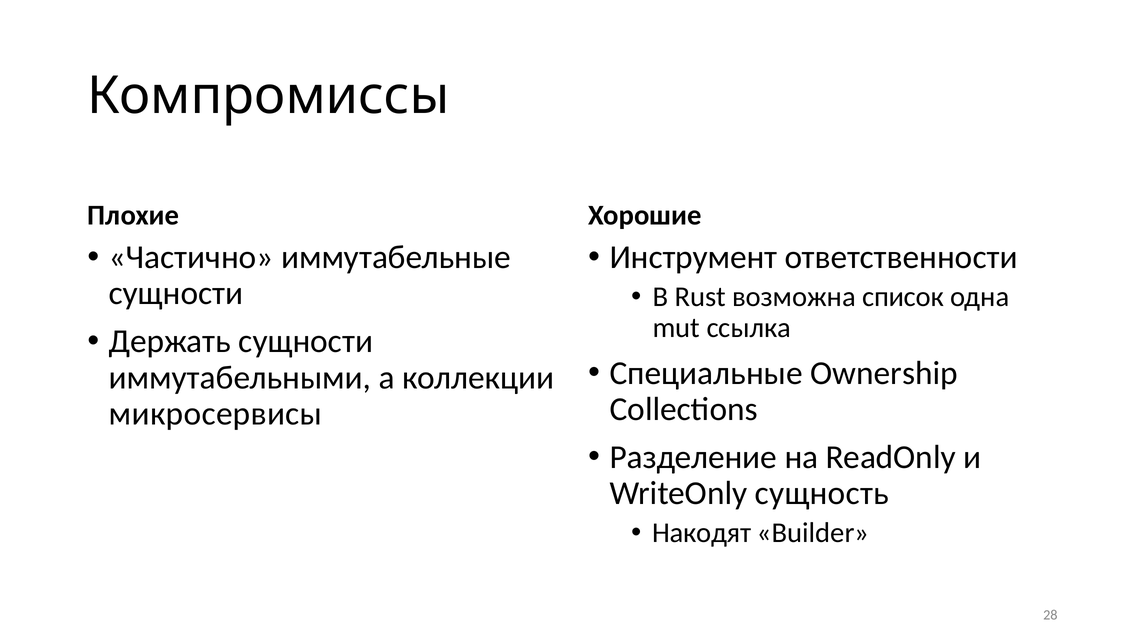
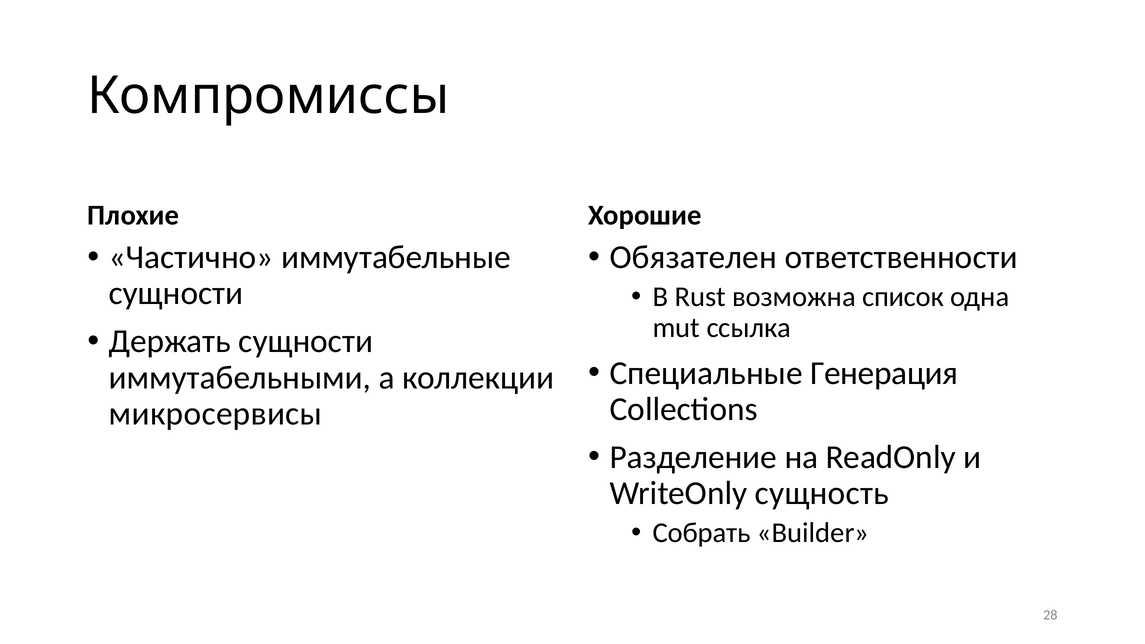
Инструмент: Инструмент -> Обязателен
Ownership: Ownership -> Генерация
Накодят: Накодят -> Собрать
